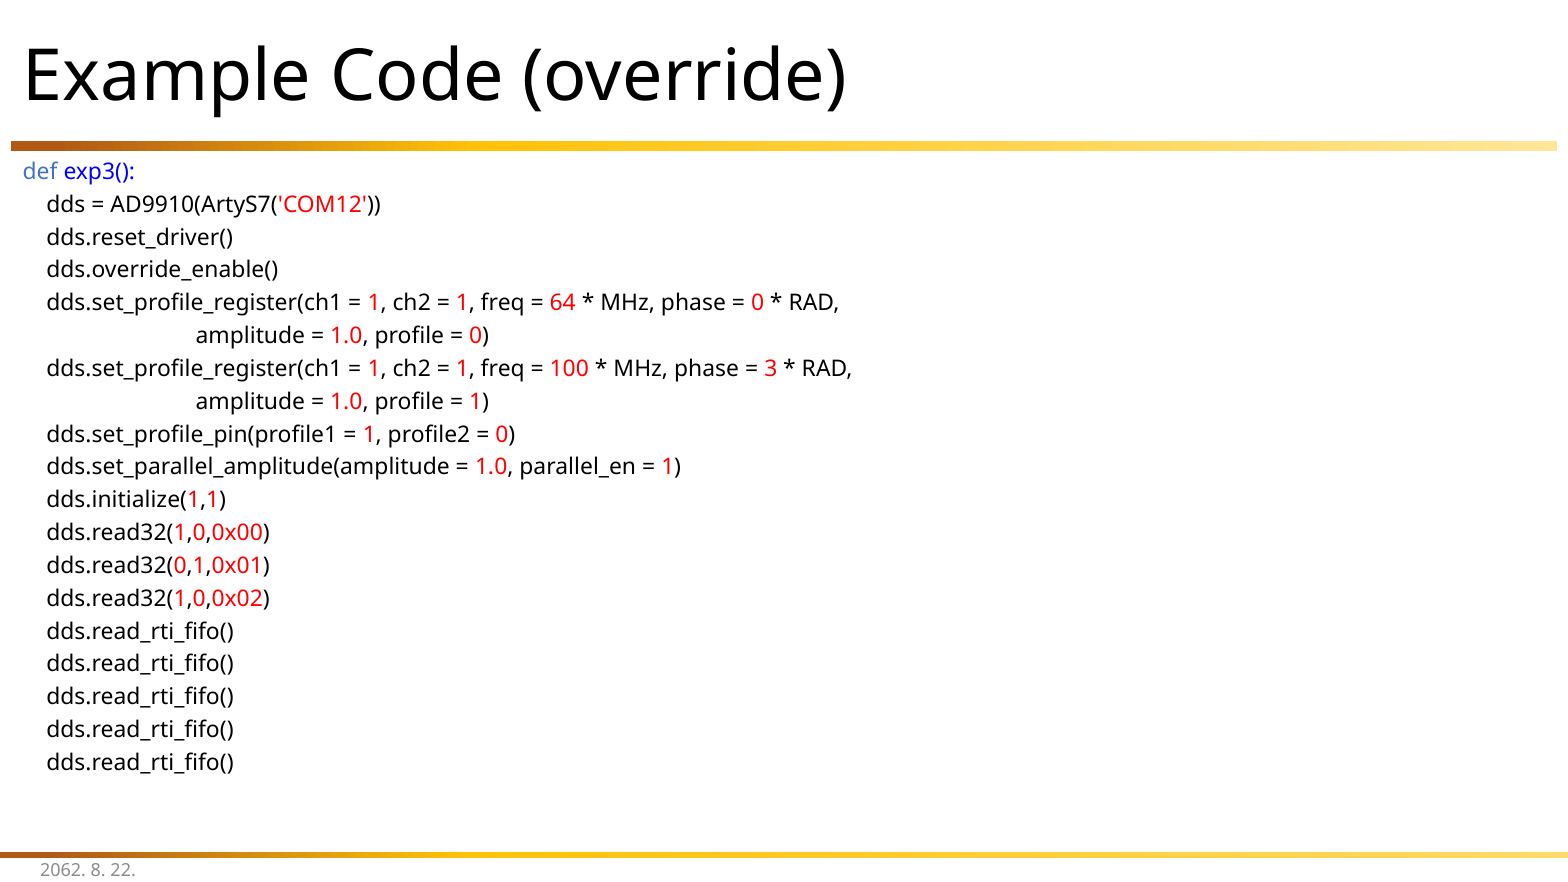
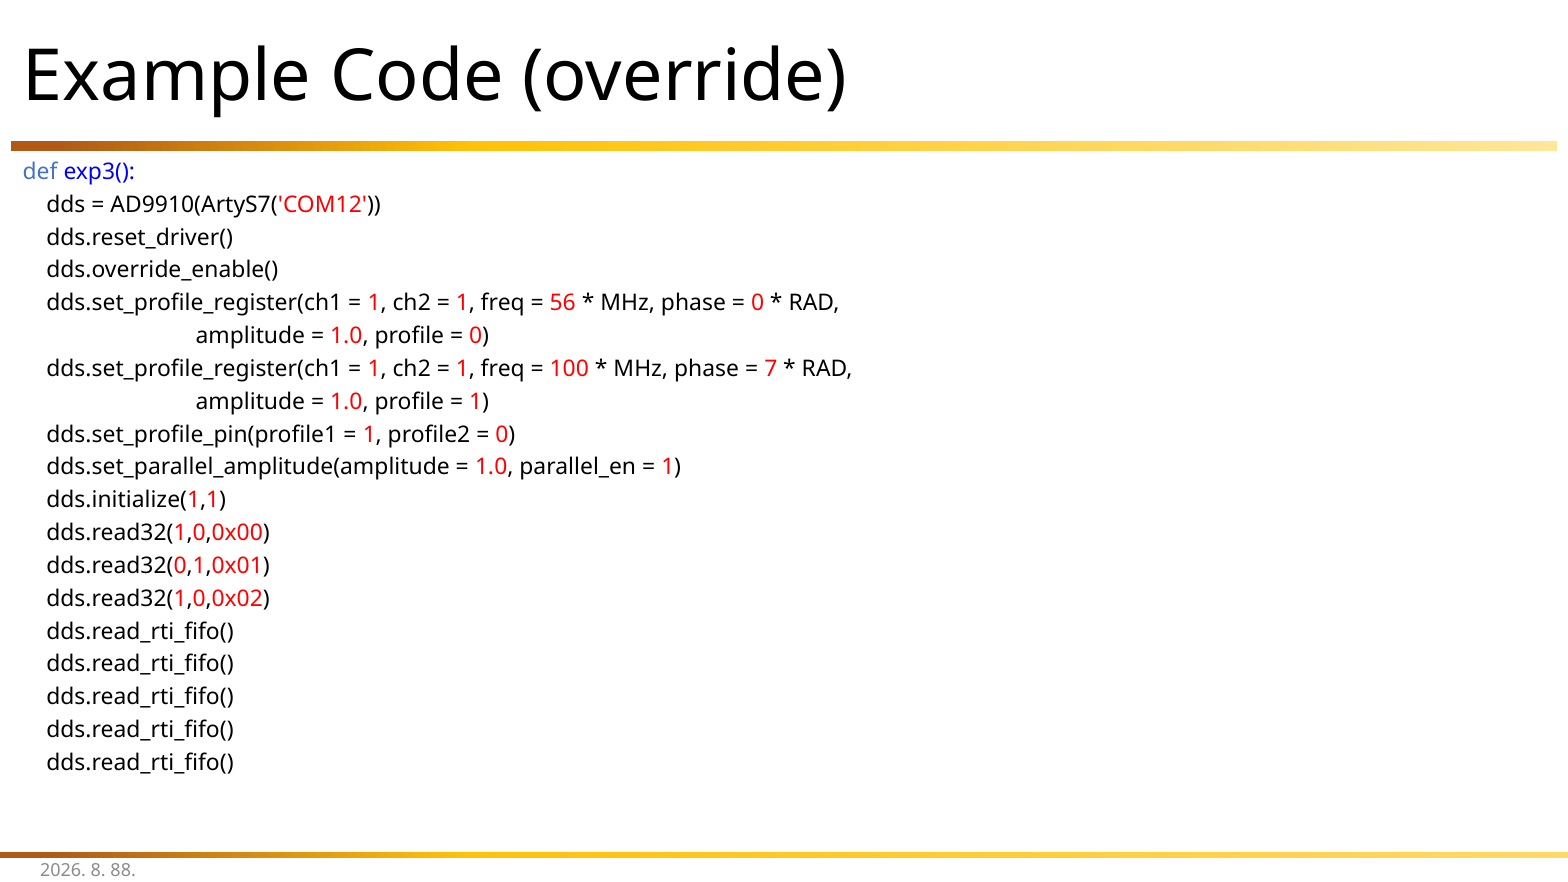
64: 64 -> 56
3: 3 -> 7
2062: 2062 -> 2026
22: 22 -> 88
